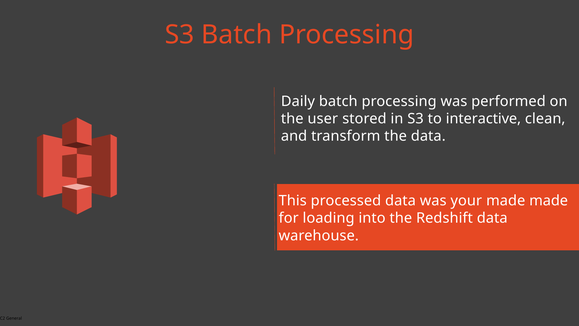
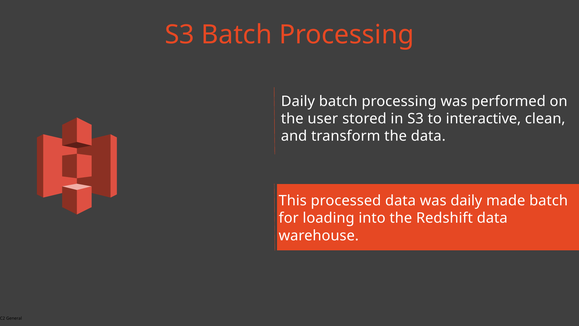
was your: your -> daily
made made: made -> batch
